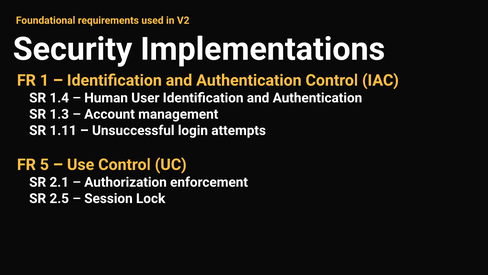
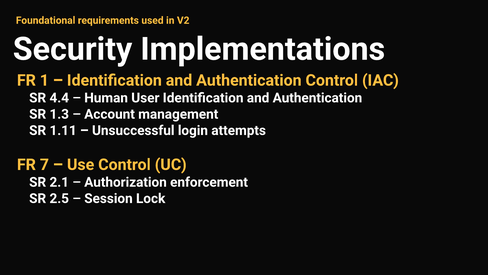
1.4: 1.4 -> 4.4
5: 5 -> 7
